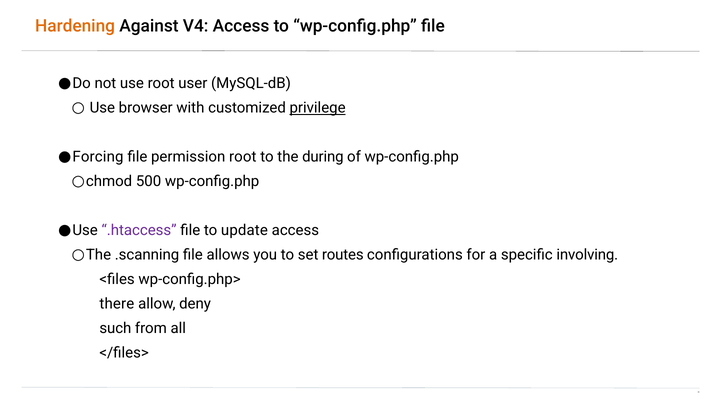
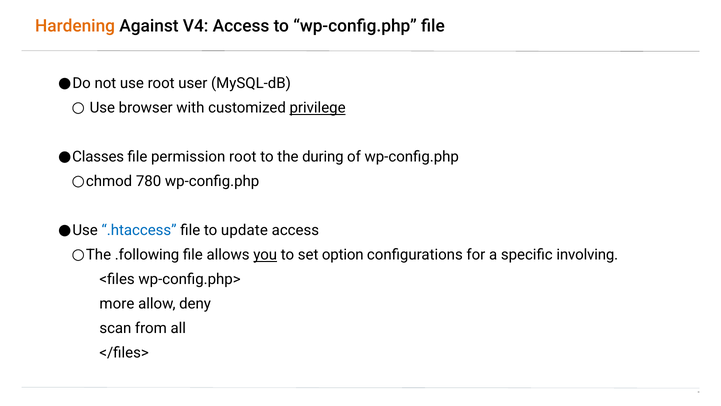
Forcing: Forcing -> Classes
500: 500 -> 780
.htaccess colour: purple -> blue
.scanning: .scanning -> .following
you underline: none -> present
routes: routes -> option
there: there -> more
such: such -> scan
